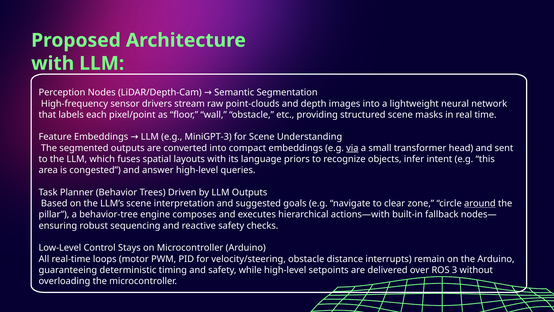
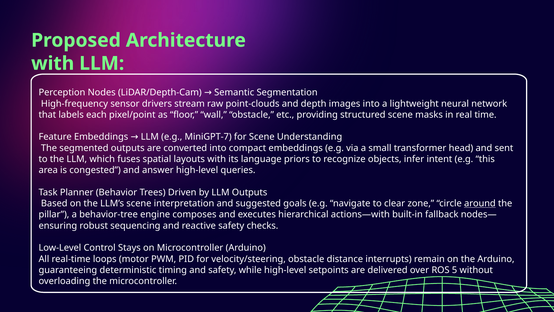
MiniGPT-3: MiniGPT-3 -> MiniGPT-7
via underline: present -> none
3: 3 -> 5
